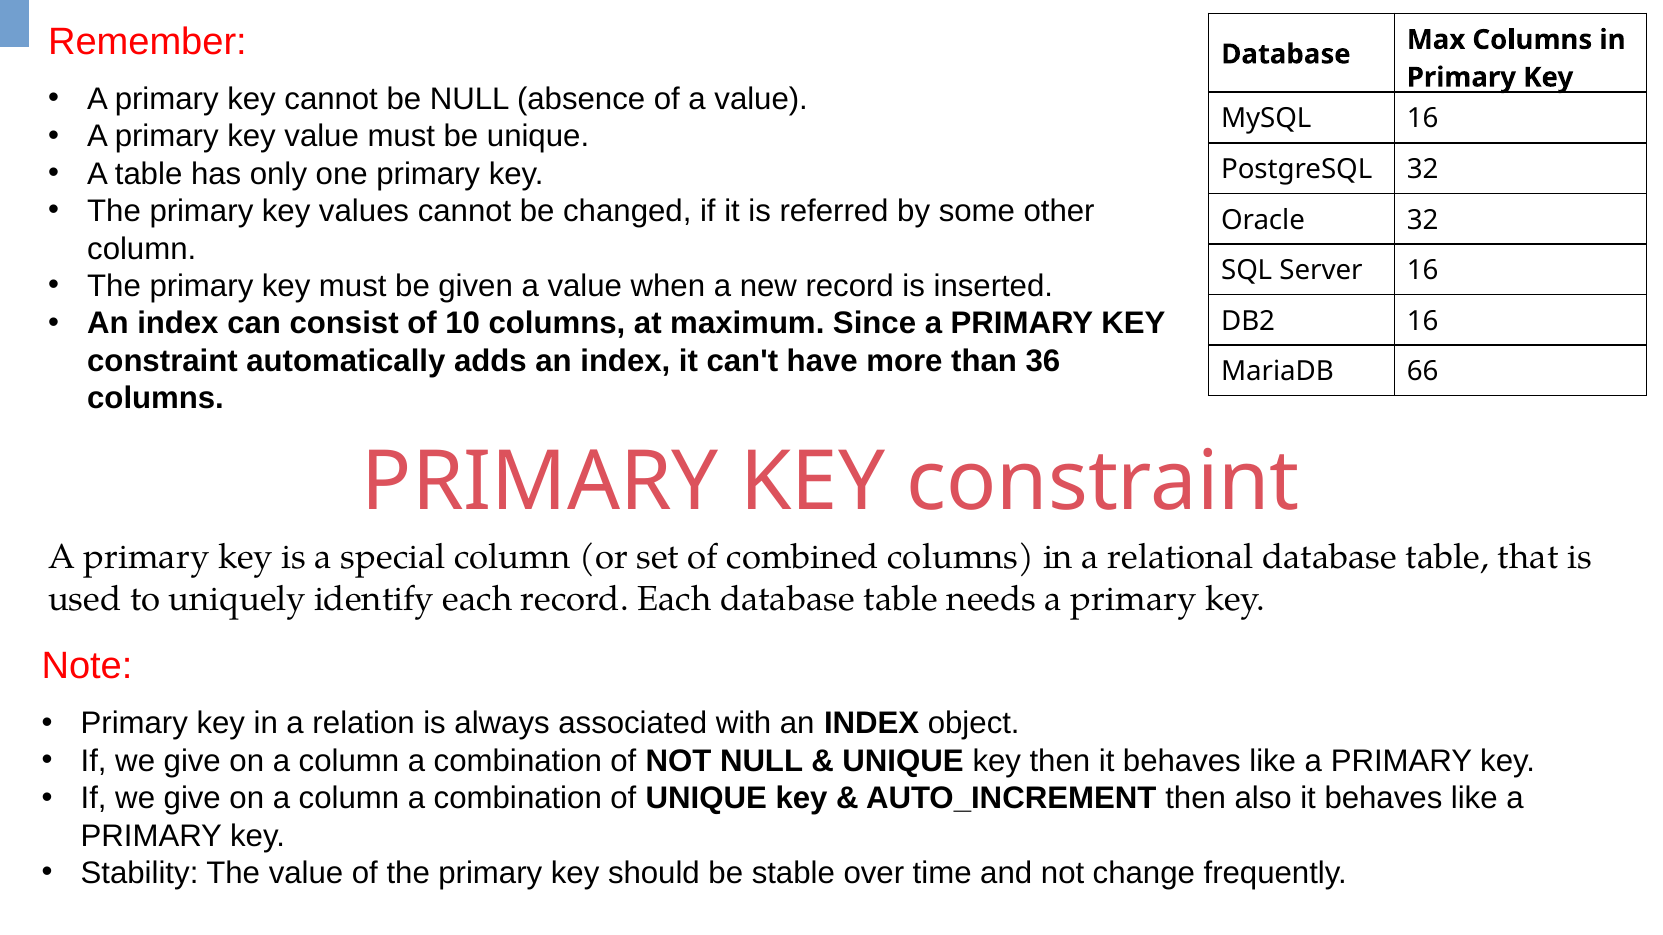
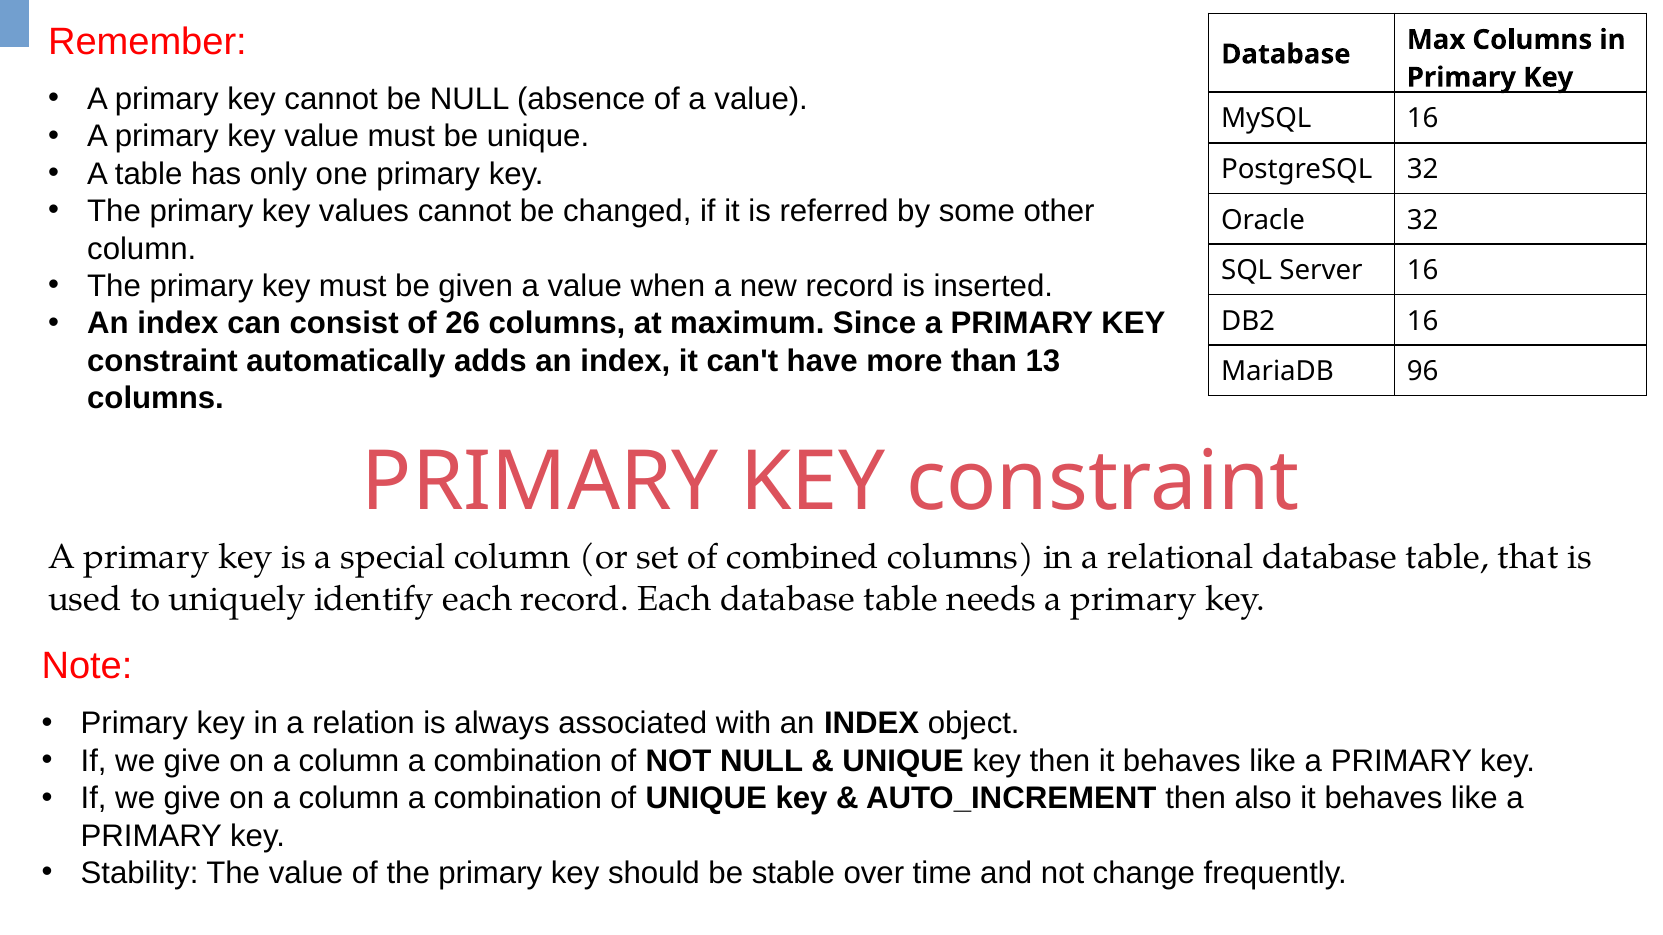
10: 10 -> 26
36: 36 -> 13
66: 66 -> 96
